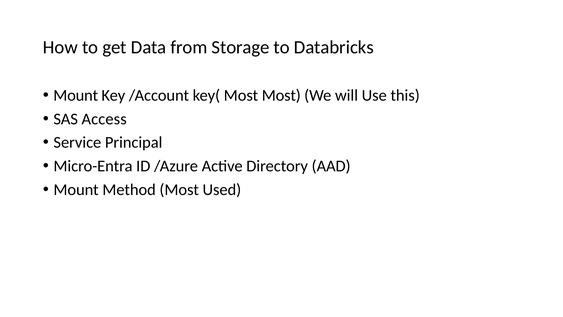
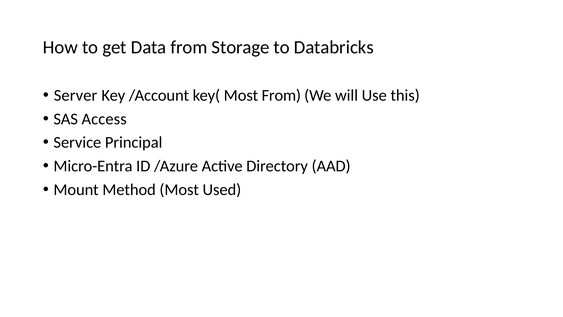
Mount at (76, 95): Mount -> Server
Most Most: Most -> From
